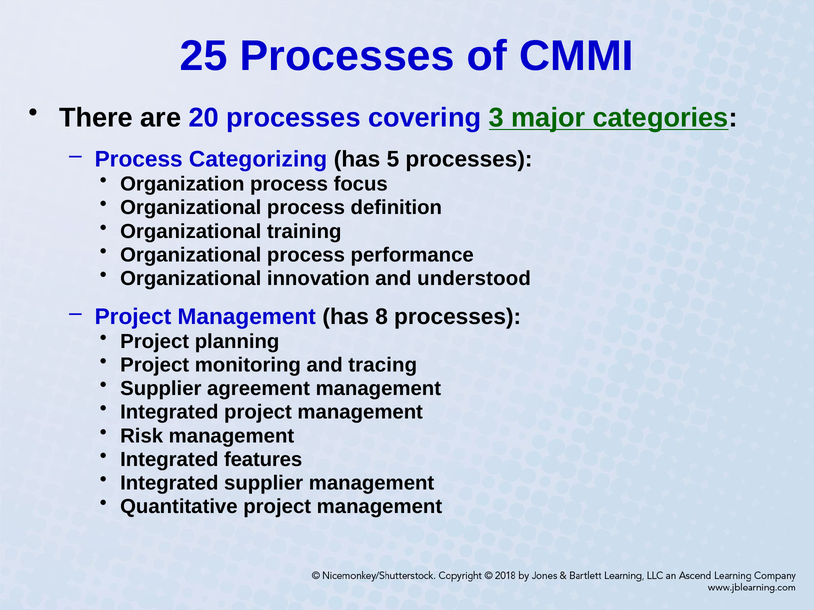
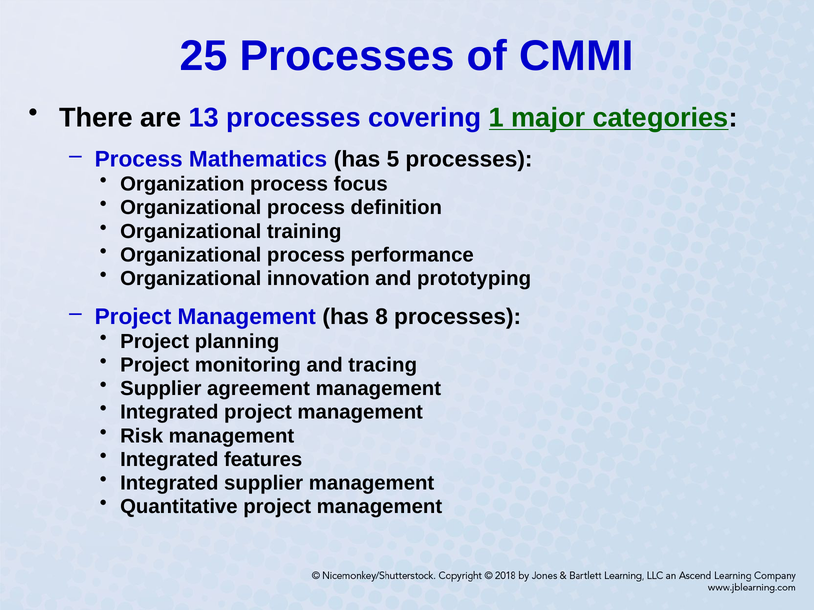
20: 20 -> 13
3: 3 -> 1
Categorizing: Categorizing -> Mathematics
understood: understood -> prototyping
